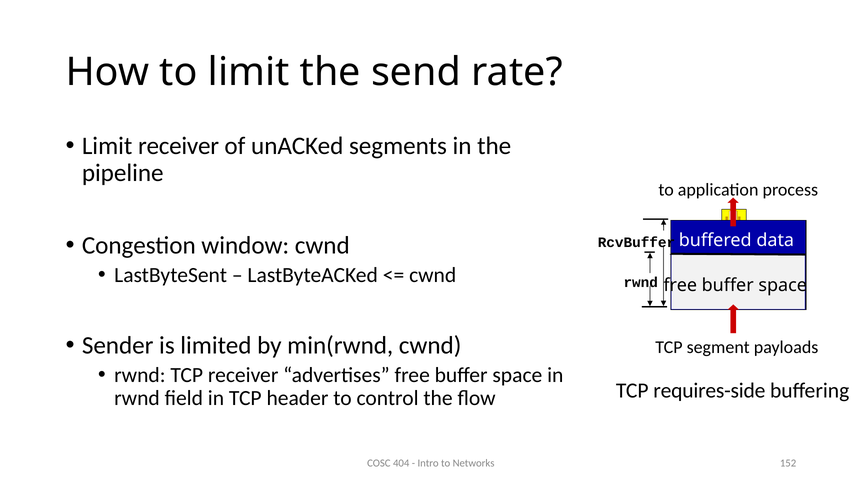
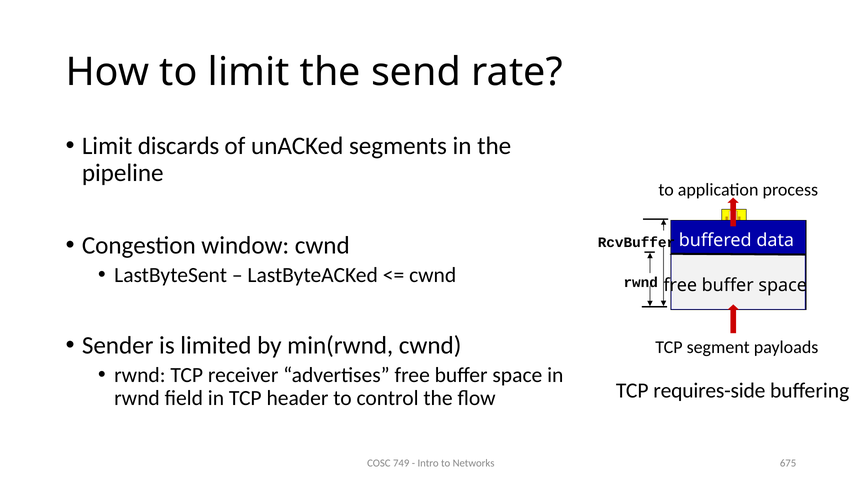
Limit receiver: receiver -> discards
404: 404 -> 749
152: 152 -> 675
